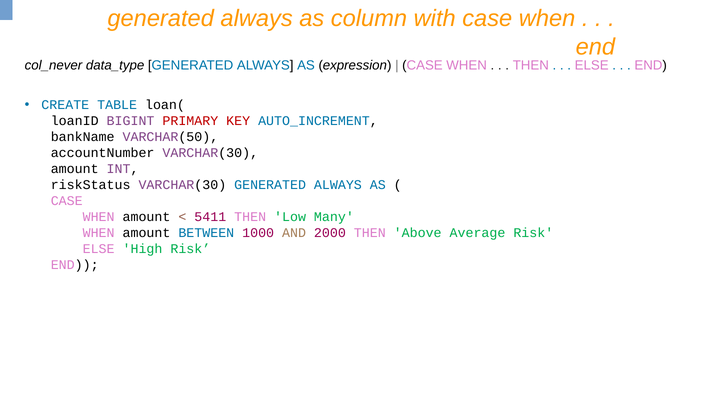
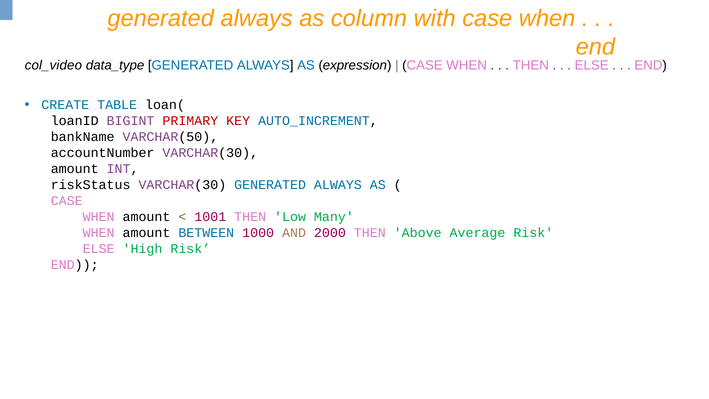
col_never: col_never -> col_video
5411: 5411 -> 1001
